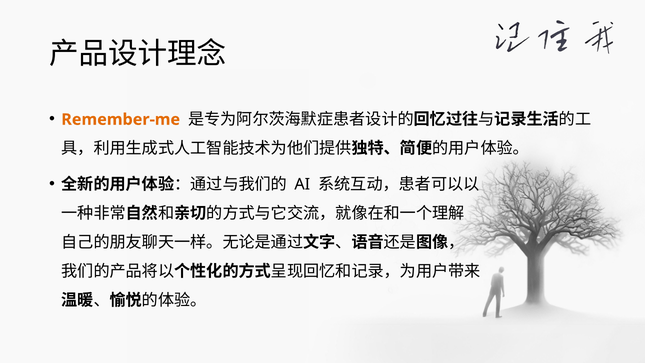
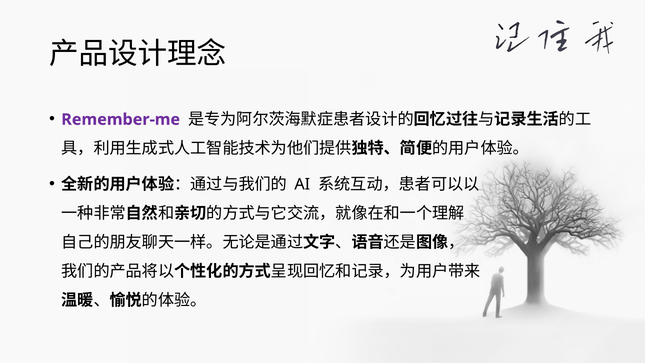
Remember-me colour: orange -> purple
